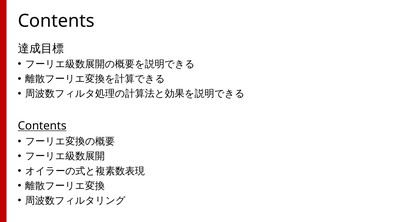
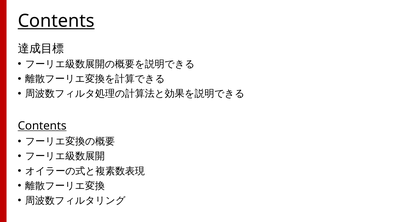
Contents at (56, 21) underline: none -> present
